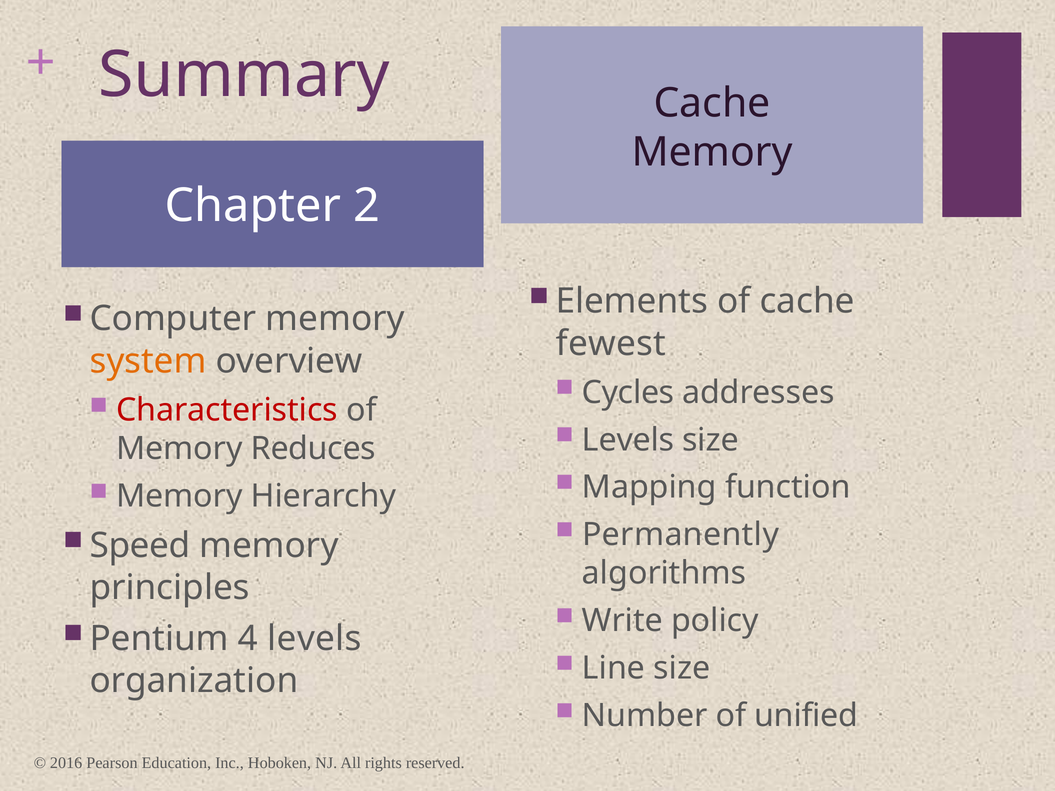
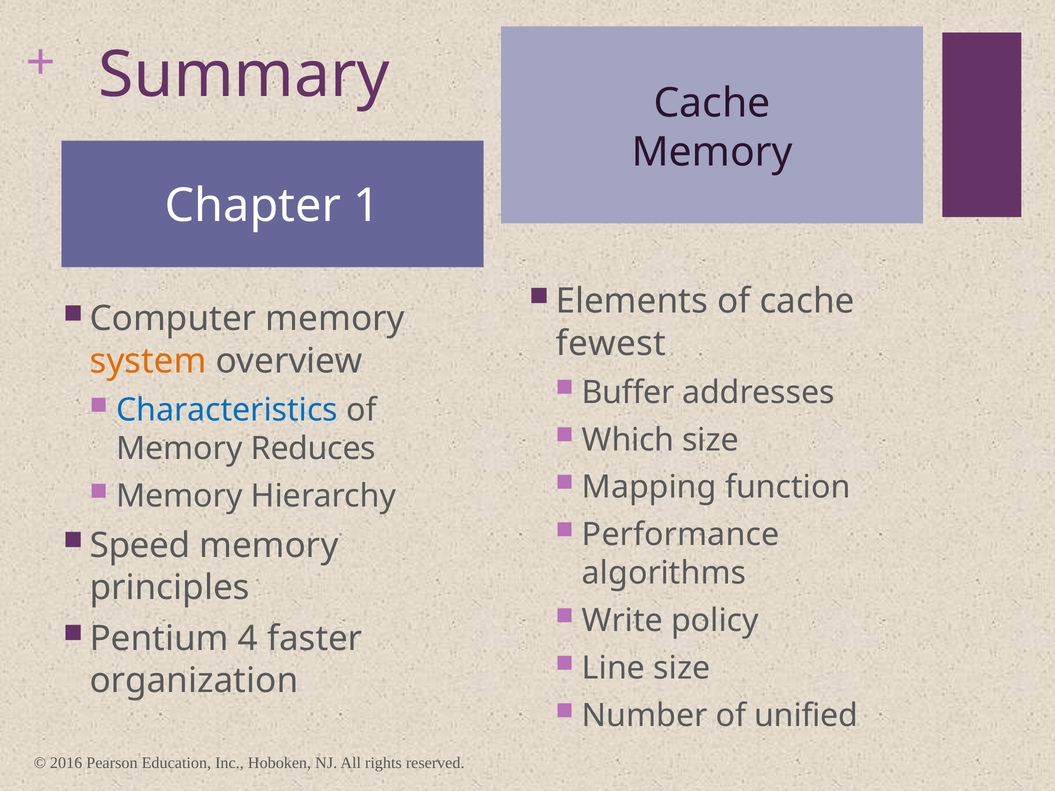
2: 2 -> 1
Cycles: Cycles -> Buffer
Characteristics colour: red -> blue
Levels at (628, 440): Levels -> Which
Permanently: Permanently -> Performance
4 levels: levels -> faster
